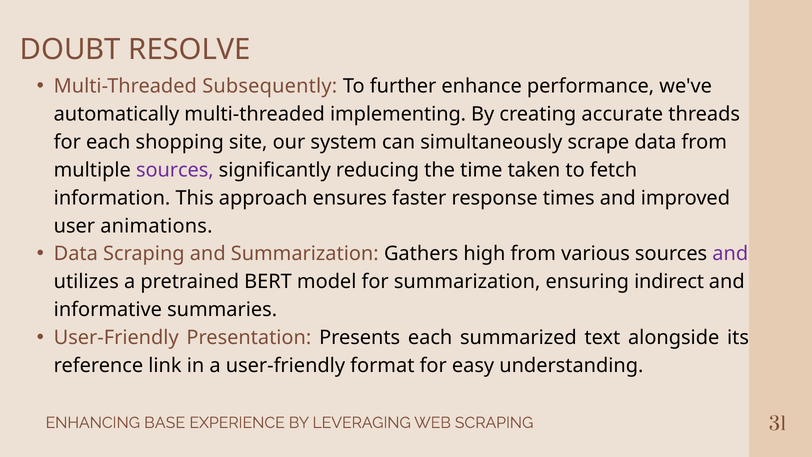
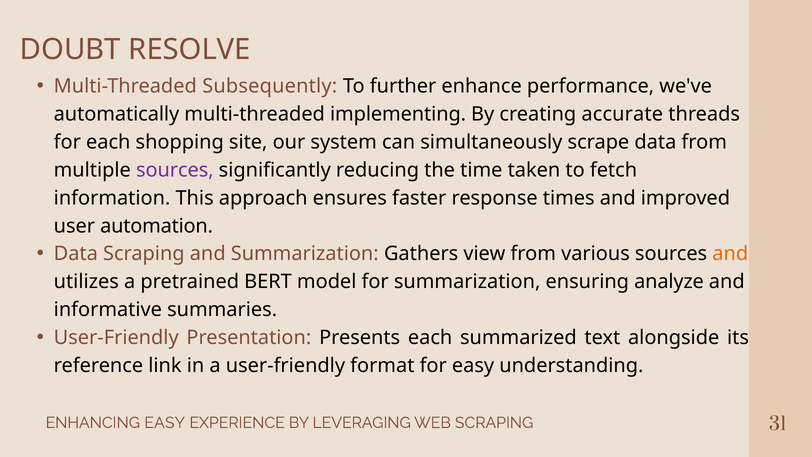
animations: animations -> automation
high: high -> view
and at (730, 254) colour: purple -> orange
indirect: indirect -> analyze
ENHANCING BASE: BASE -> EASY
